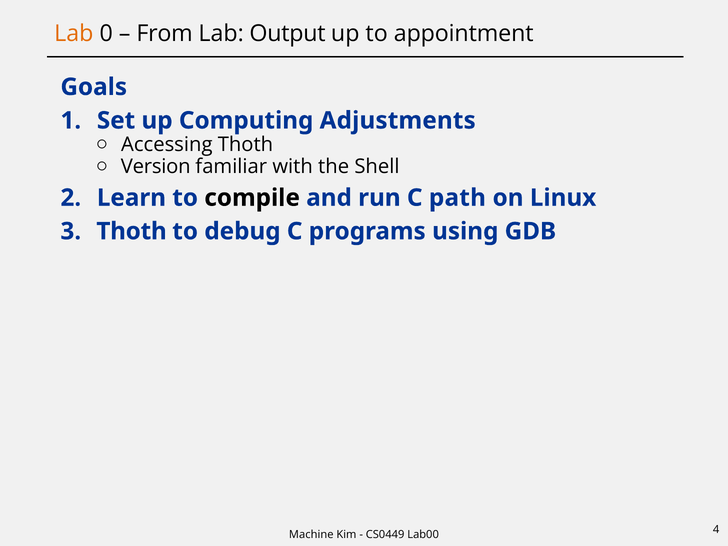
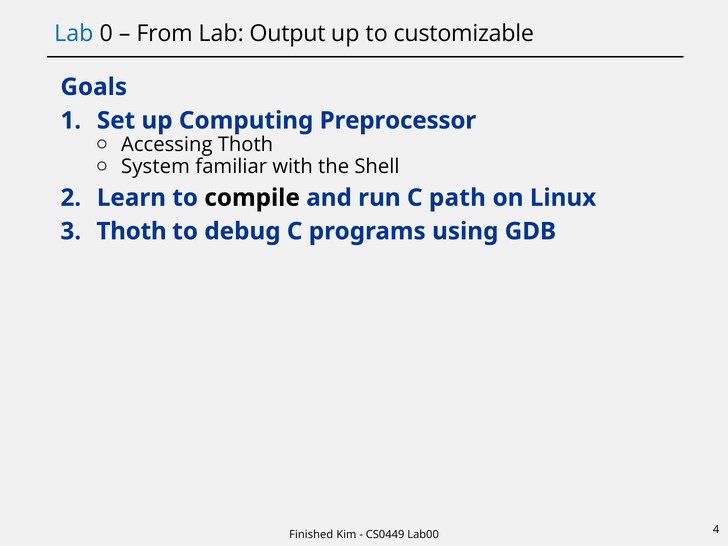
Lab at (74, 33) colour: orange -> blue
appointment: appointment -> customizable
Adjustments: Adjustments -> Preprocessor
Version: Version -> System
Machine: Machine -> Finished
